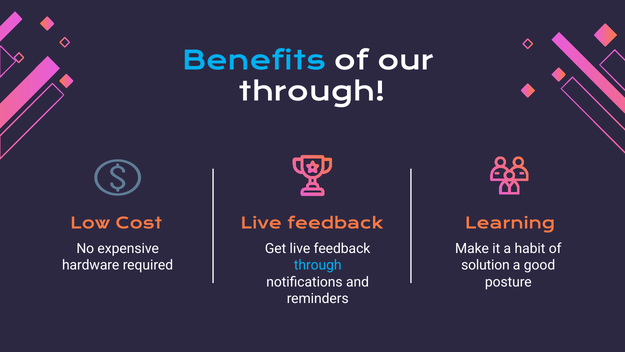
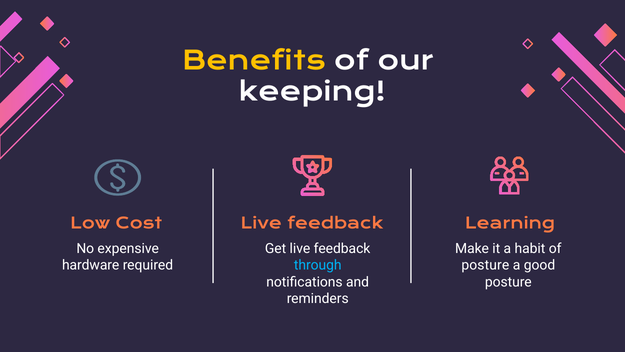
Benefits colour: light blue -> yellow
through at (312, 92): through -> keeping
solution at (485, 265): solution -> posture
